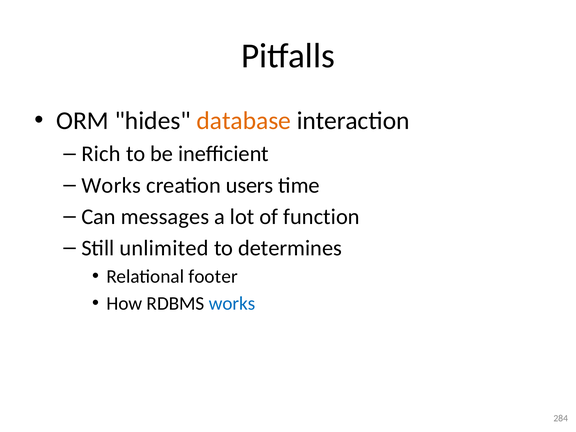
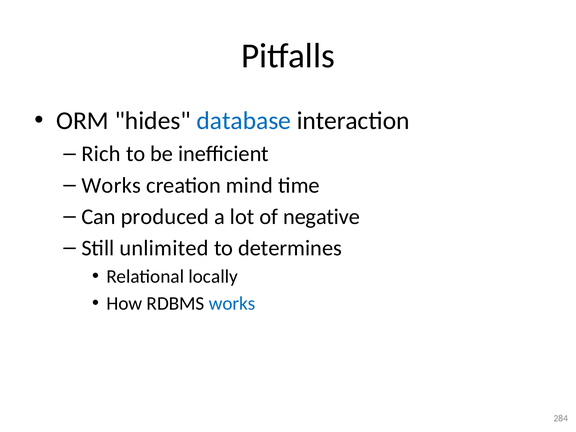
database colour: orange -> blue
users: users -> mind
messages: messages -> produced
function: function -> negative
footer: footer -> locally
